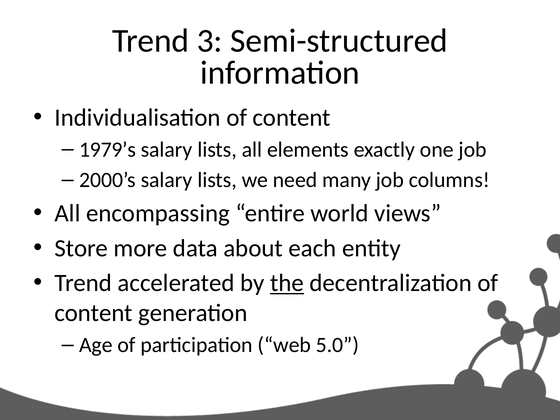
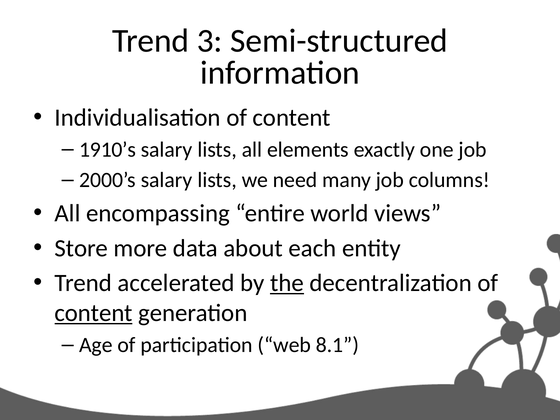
1979’s: 1979’s -> 1910’s
content at (94, 313) underline: none -> present
5.0: 5.0 -> 8.1
